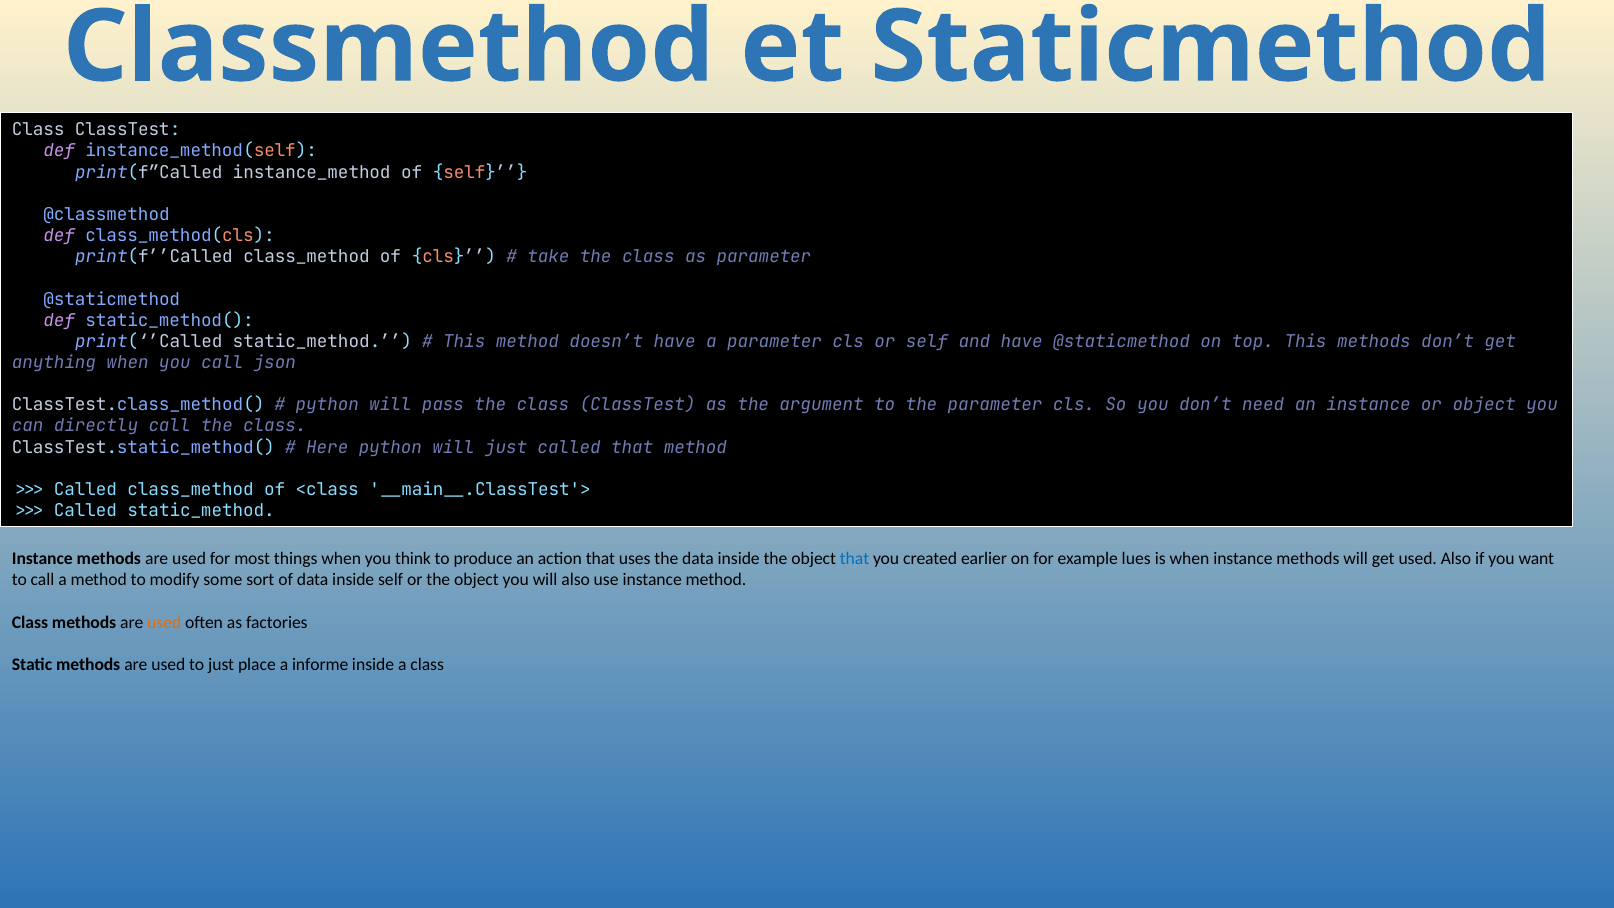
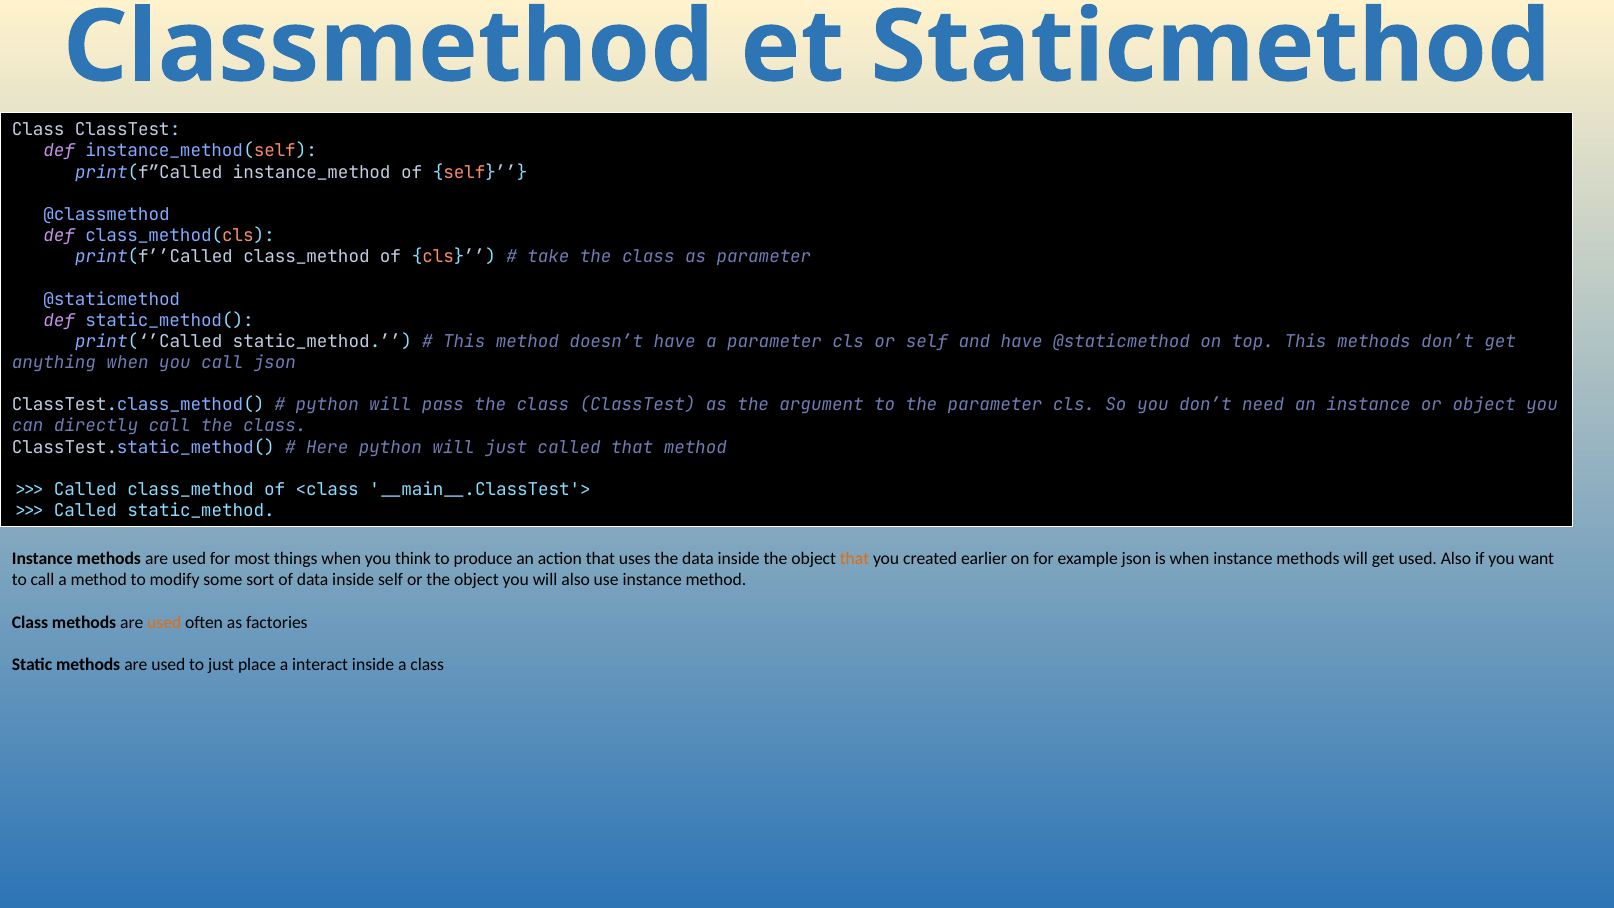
that at (855, 559) colour: blue -> orange
example lues: lues -> json
informe: informe -> interact
